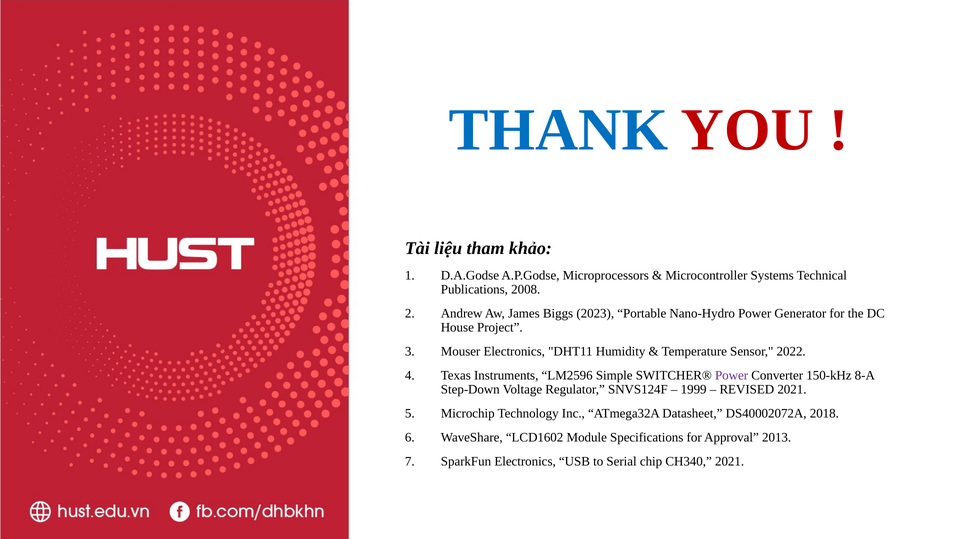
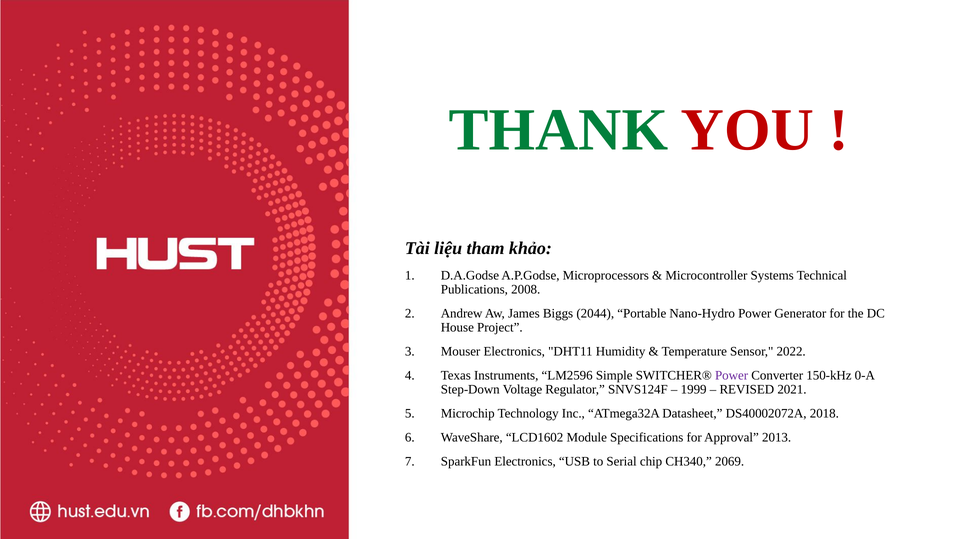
THANK colour: blue -> green
2023: 2023 -> 2044
8-A: 8-A -> 0-A
CH340 2021: 2021 -> 2069
